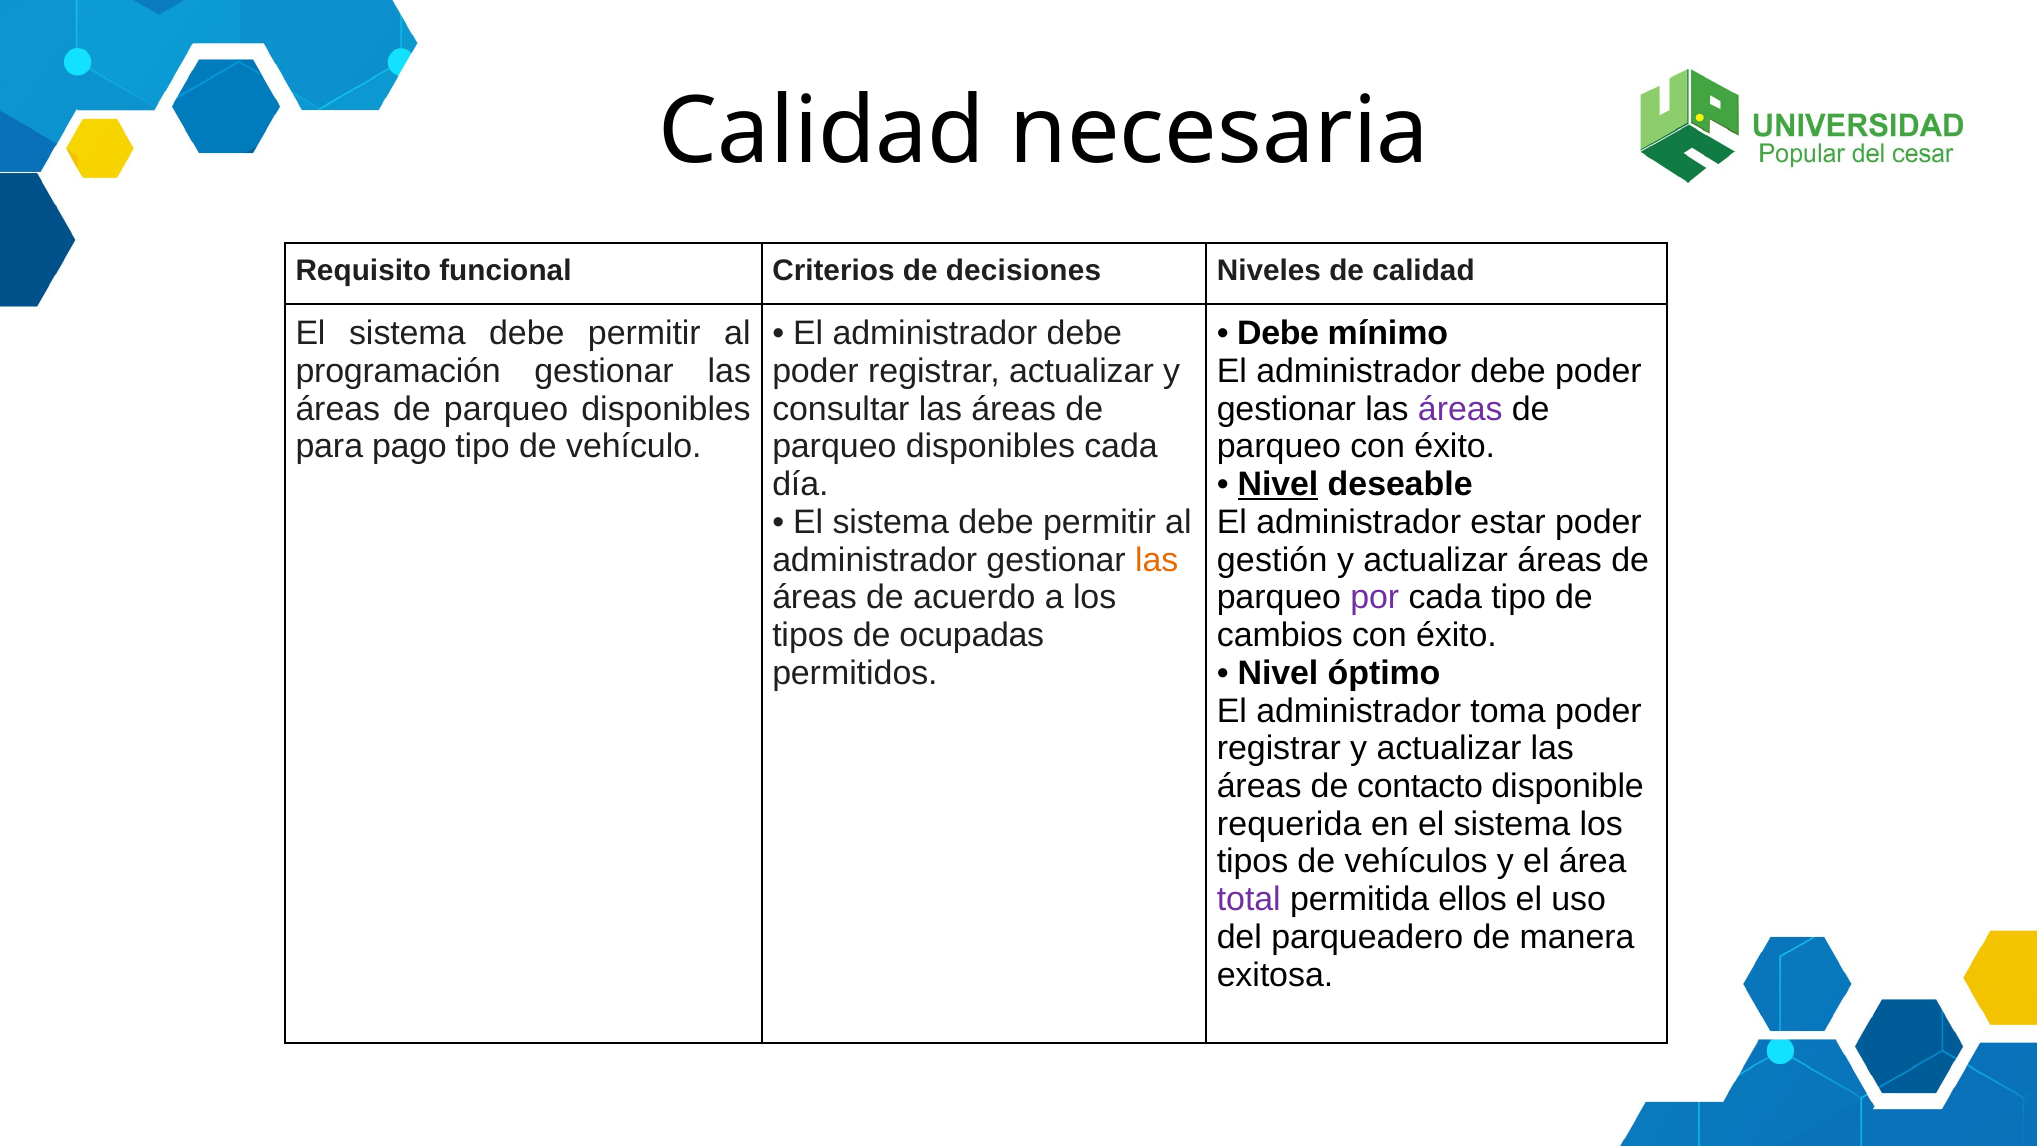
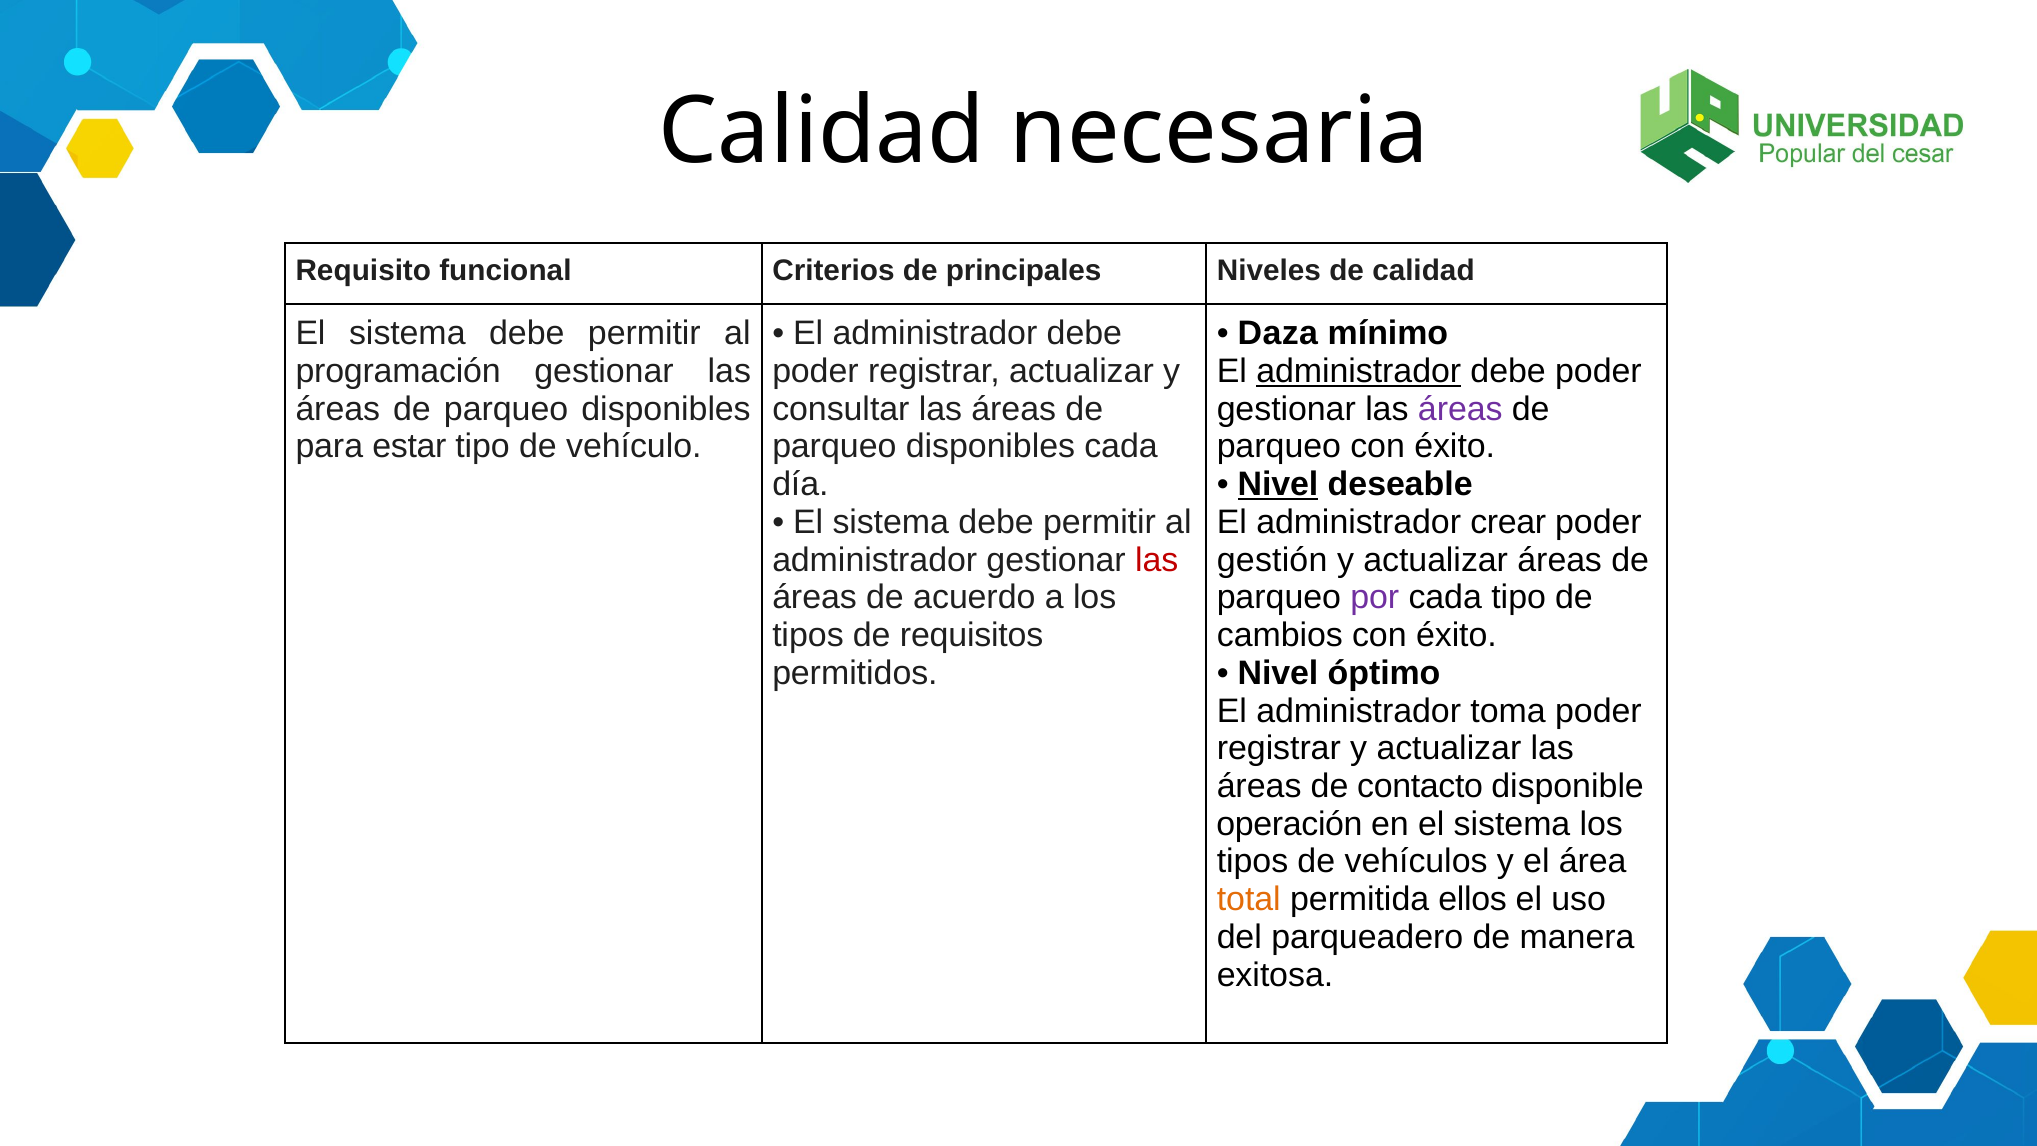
decisiones: decisiones -> principales
Debe at (1278, 334): Debe -> Daza
administrador at (1359, 371) underline: none -> present
pago: pago -> estar
estar: estar -> crear
las at (1157, 560) colour: orange -> red
ocupadas: ocupadas -> requisitos
requerida: requerida -> operación
total colour: purple -> orange
